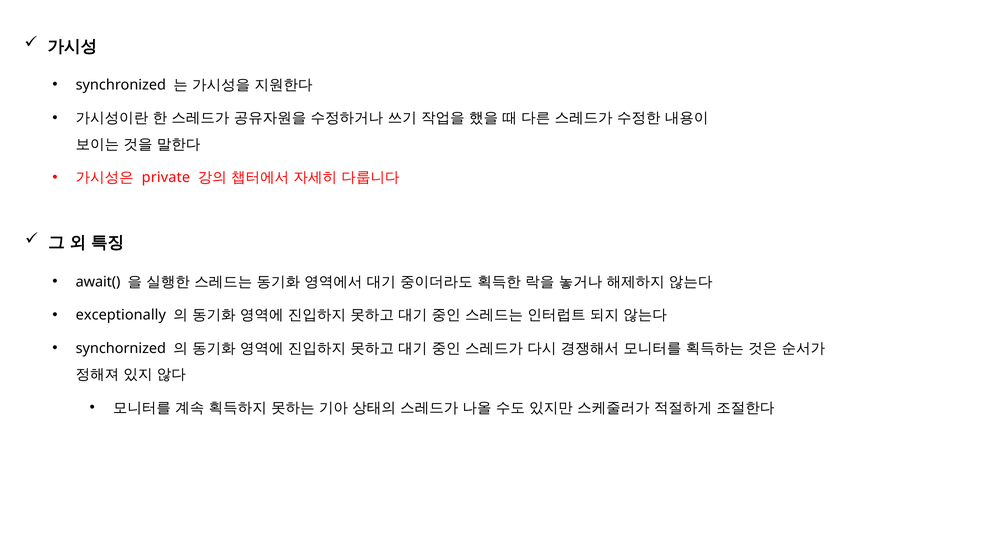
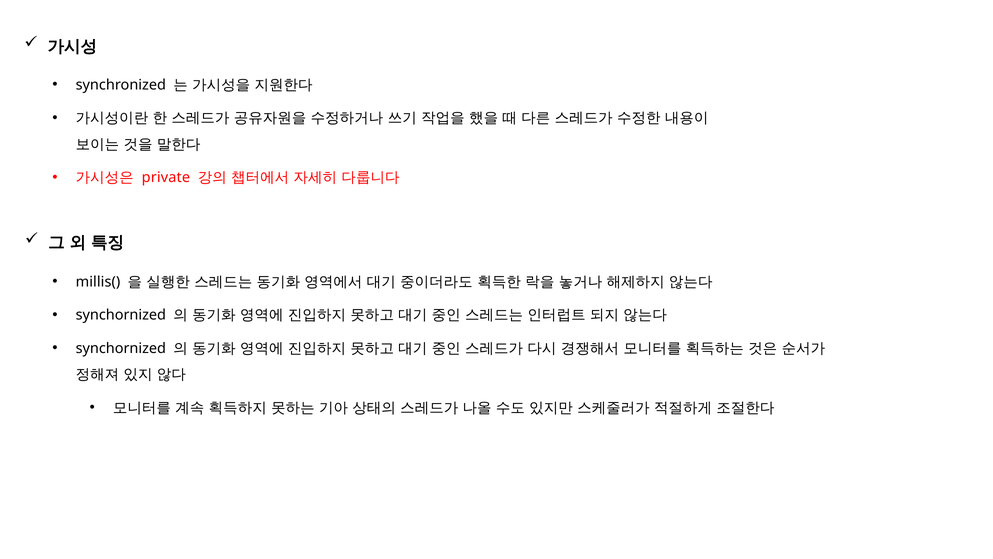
await(: await( -> millis(
exceptionally at (121, 315): exceptionally -> synchornized
